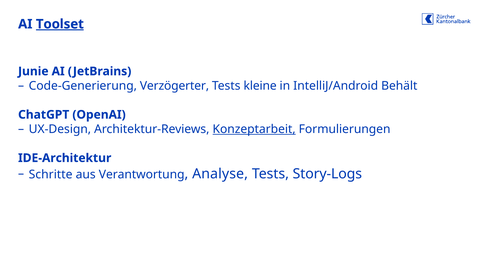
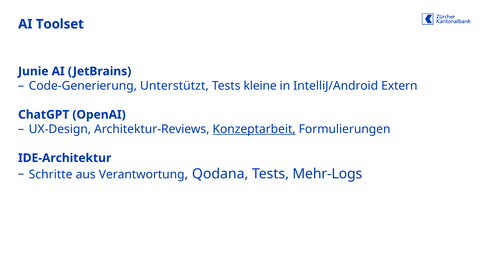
Toolset underline: present -> none
Verzögerter: Verzögerter -> Unterstützt
Behält: Behält -> Extern
Analyse: Analyse -> Qodana
Story-Logs: Story-Logs -> Mehr-Logs
